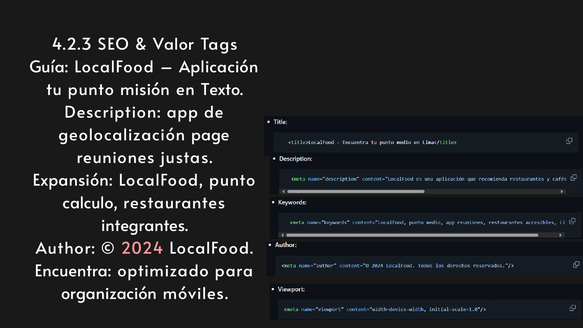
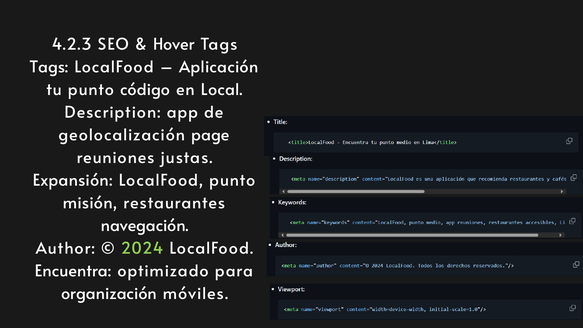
Valor: Valor -> Hover
Guía at (49, 67): Guía -> Tags
misión: misión -> código
Texto: Texto -> Local
calculo: calculo -> misión
integrantes: integrantes -> navegación
2024 colour: pink -> light green
